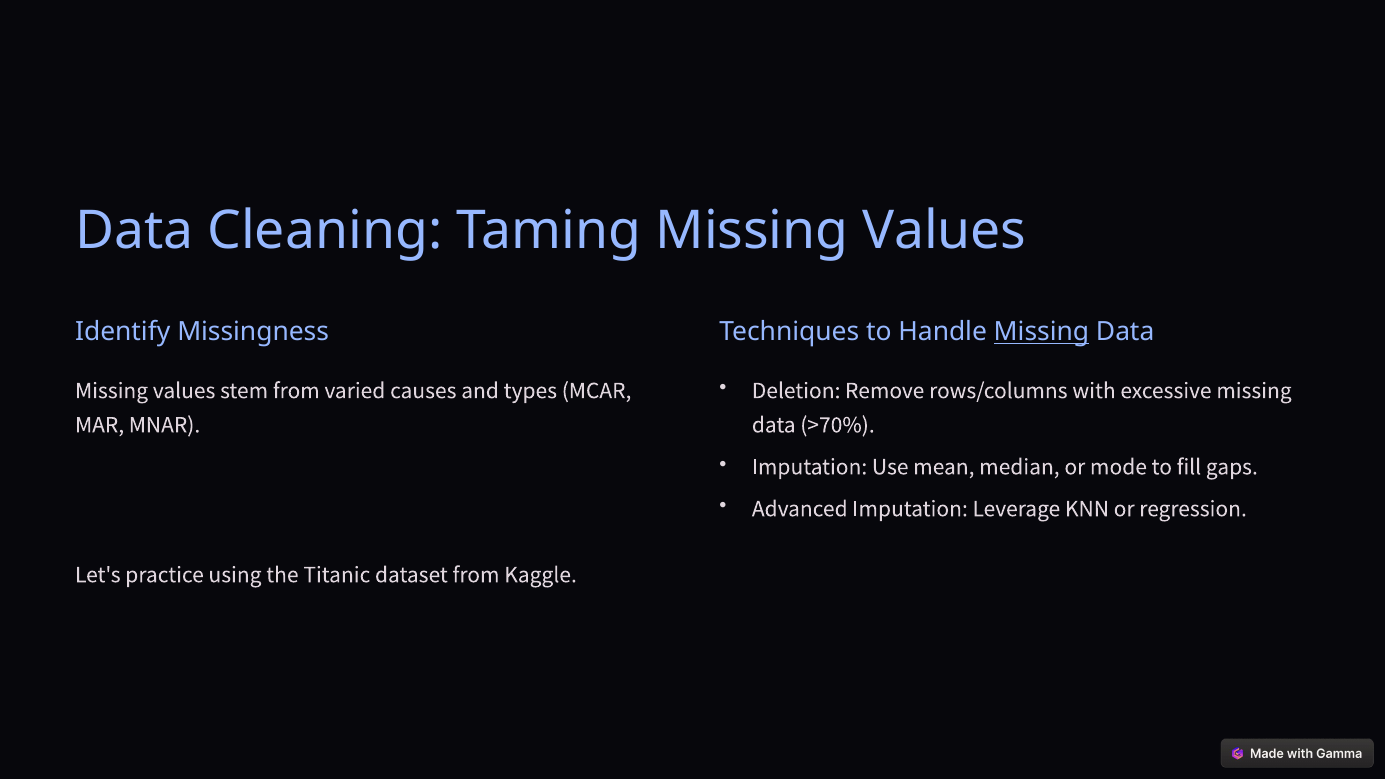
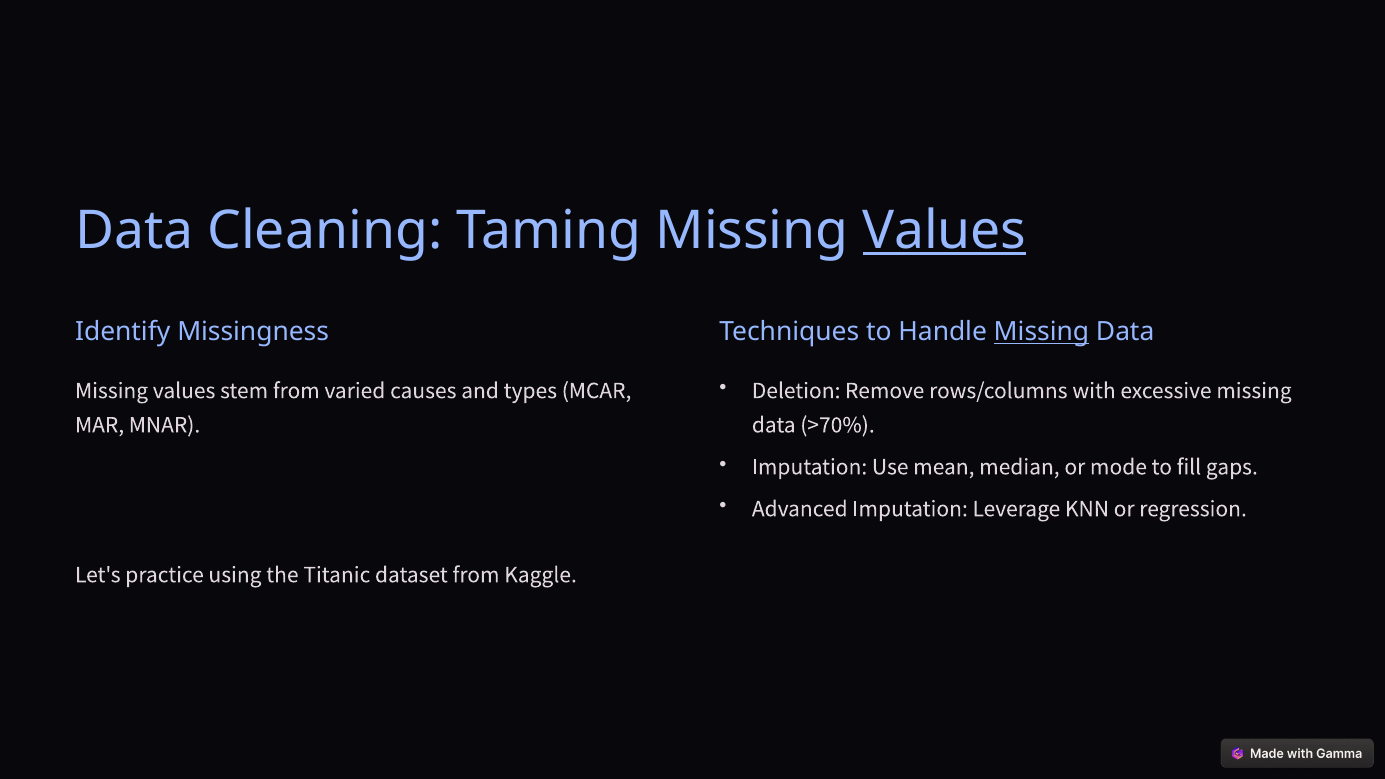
Values at (945, 231) underline: none -> present
